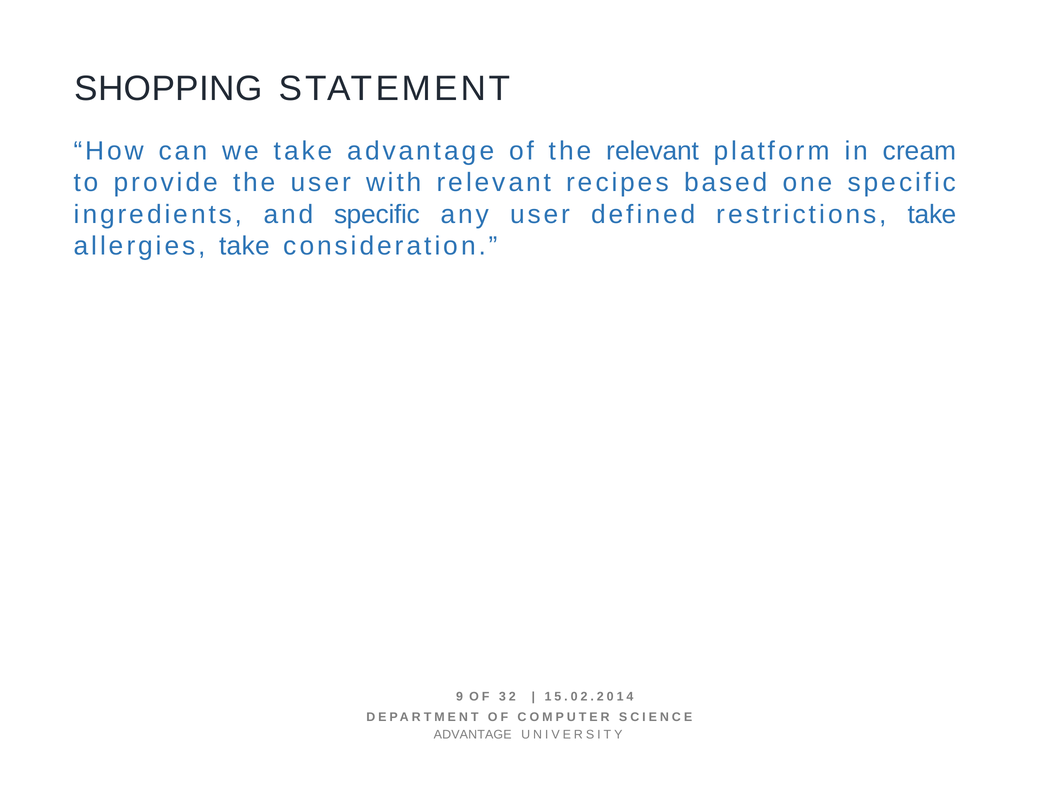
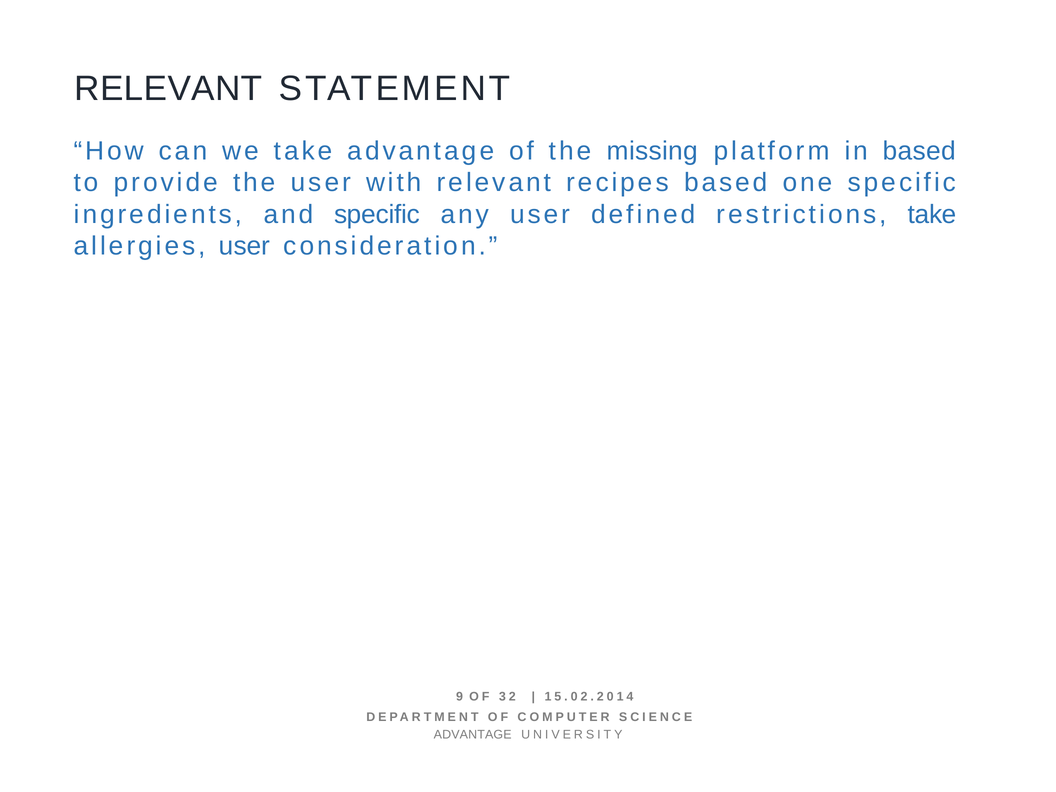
SHOPPING at (168, 89): SHOPPING -> RELEVANT
the relevant: relevant -> missing
in cream: cream -> based
allergies take: take -> user
